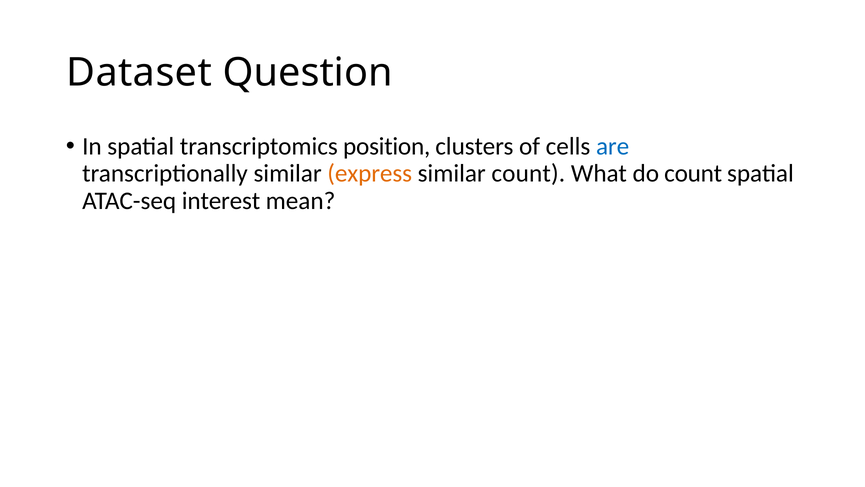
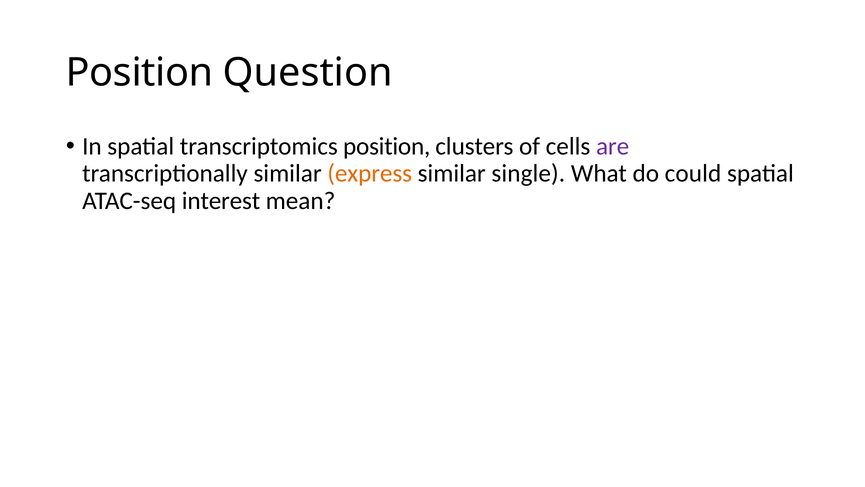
Dataset at (139, 73): Dataset -> Position
are colour: blue -> purple
similar count: count -> single
do count: count -> could
